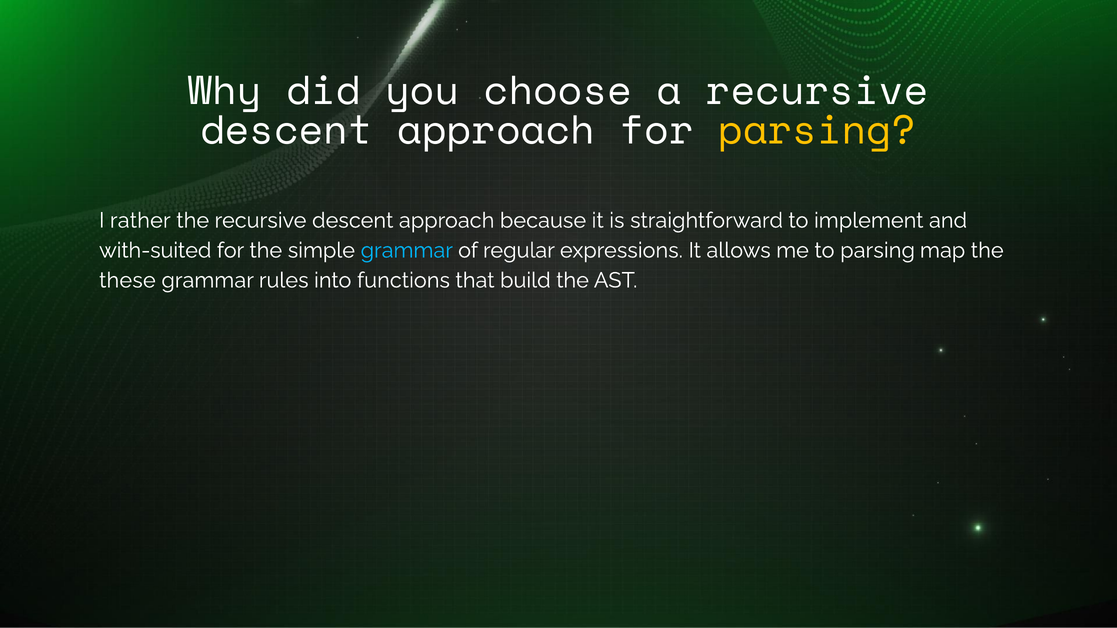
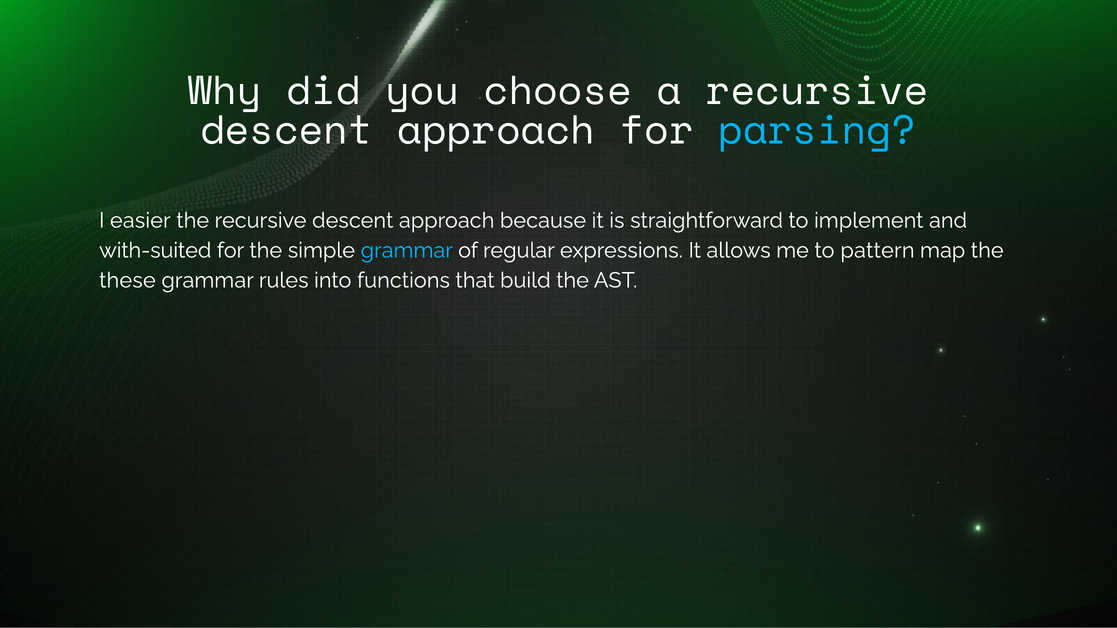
parsing at (817, 130) colour: yellow -> light blue
rather: rather -> easier
to parsing: parsing -> pattern
